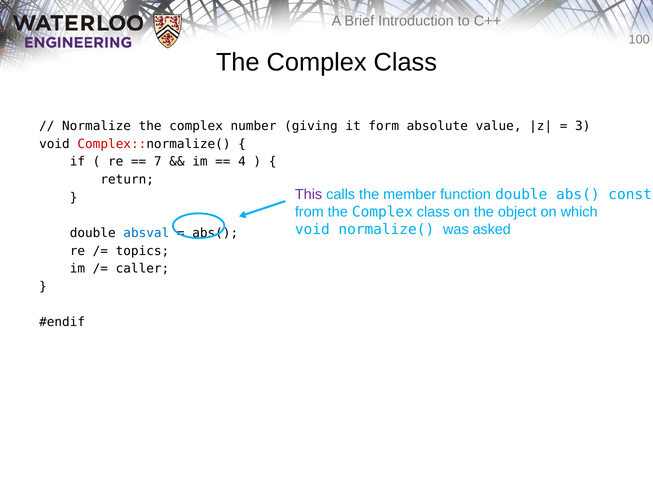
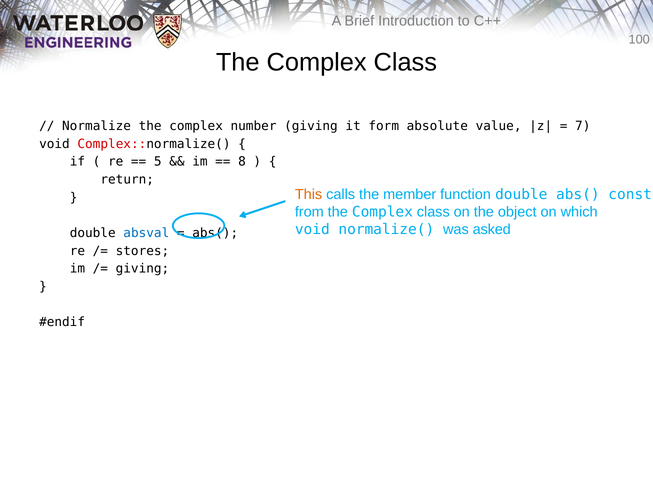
3: 3 -> 7
7: 7 -> 5
4: 4 -> 8
This colour: purple -> orange
topics: topics -> stores
caller at (142, 269): caller -> giving
